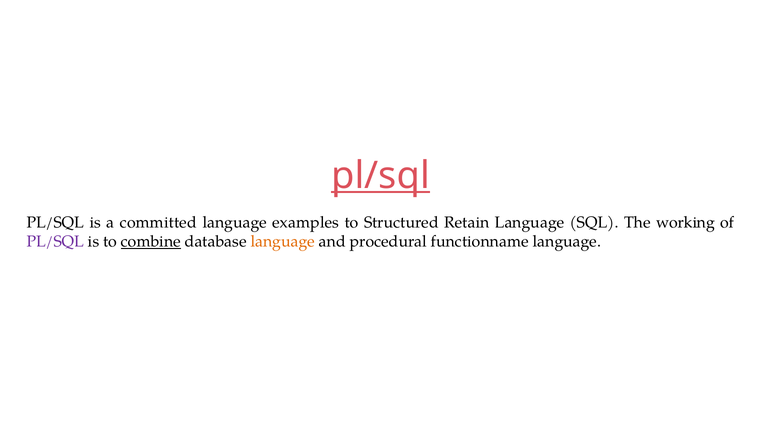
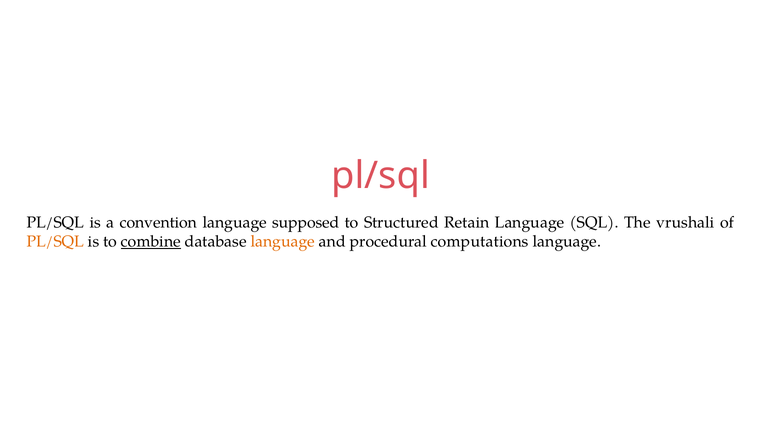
pl/sql at (380, 176) underline: present -> none
committed: committed -> convention
examples: examples -> supposed
working: working -> vrushali
PL/SQL at (55, 242) colour: purple -> orange
functionname: functionname -> computations
